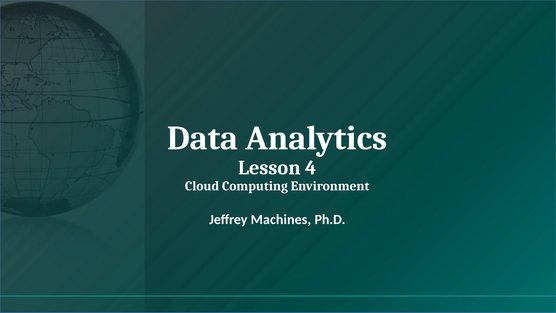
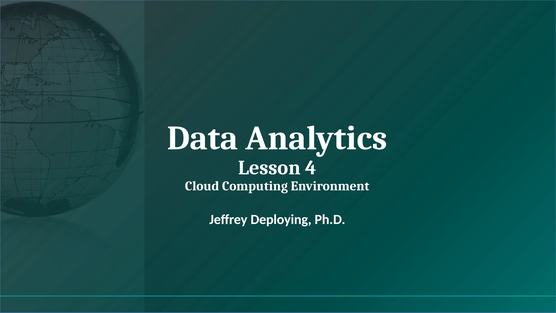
Machines: Machines -> Deploying
